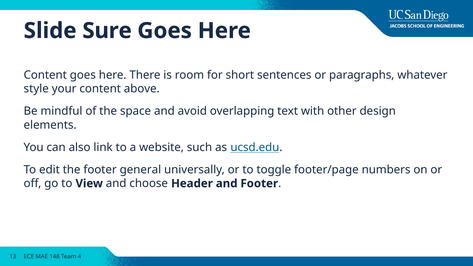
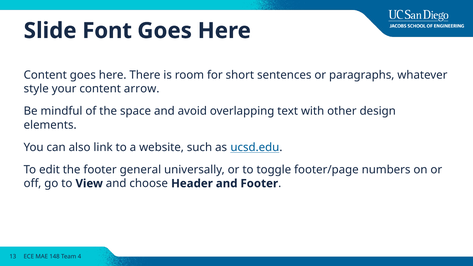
Sure: Sure -> Font
above: above -> arrow
